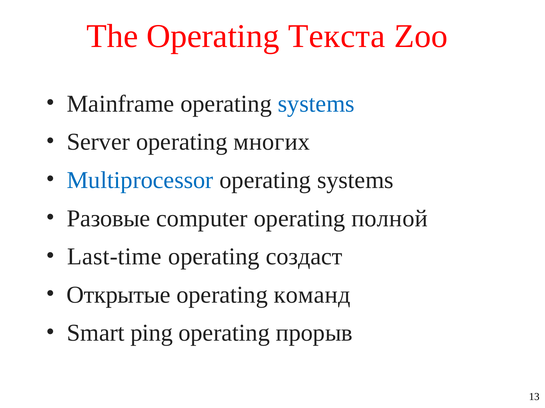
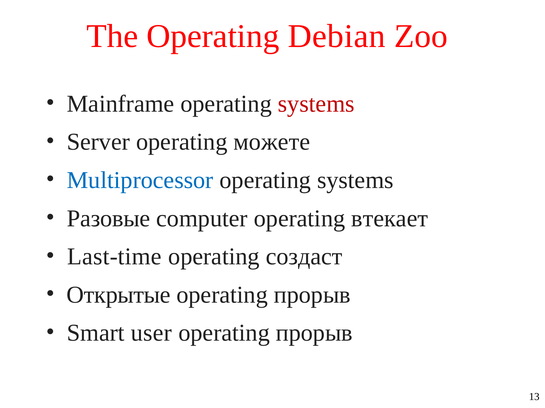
Текста: Текста -> Debian
systems at (316, 104) colour: blue -> red
многих: многих -> можете
полной: полной -> втекает
команд at (312, 295): команд -> прорыв
ping: ping -> user
